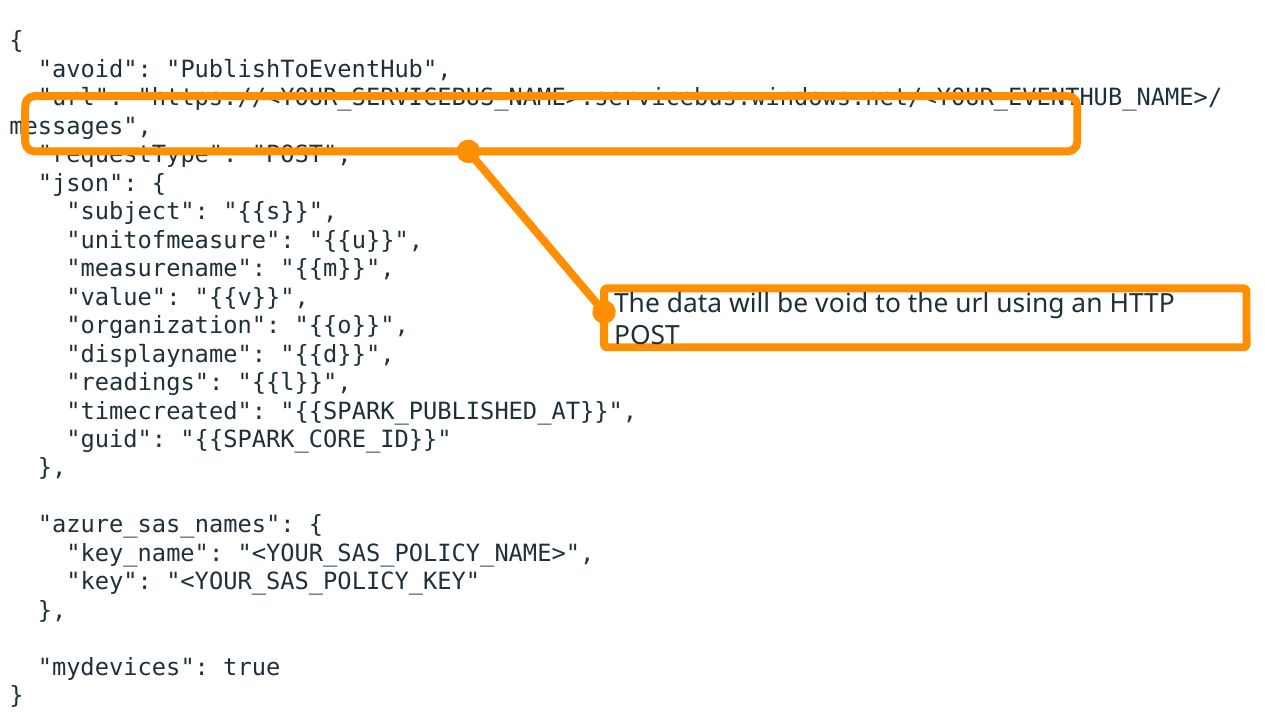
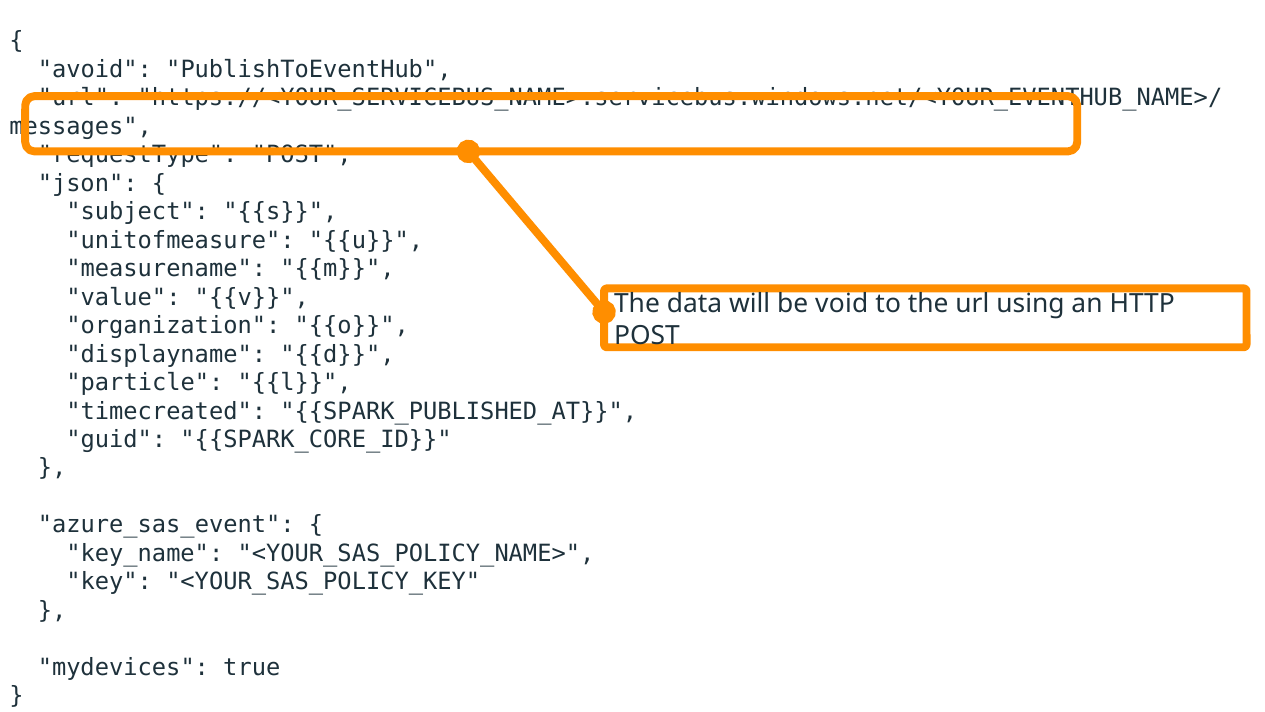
readings: readings -> particle
azure_sas_names: azure_sas_names -> azure_sas_event
